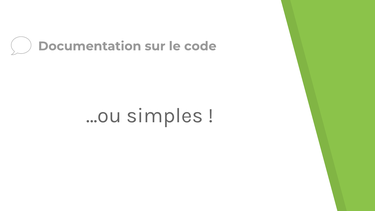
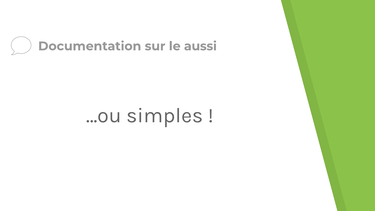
code: code -> aussi
